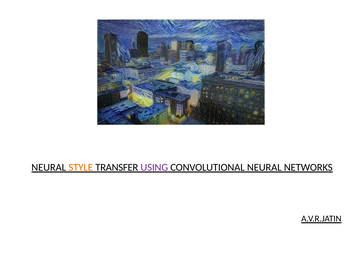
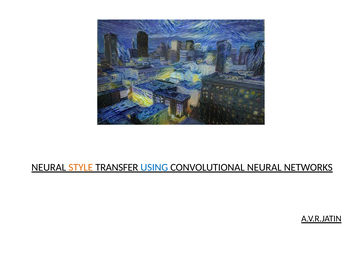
USING colour: purple -> blue
